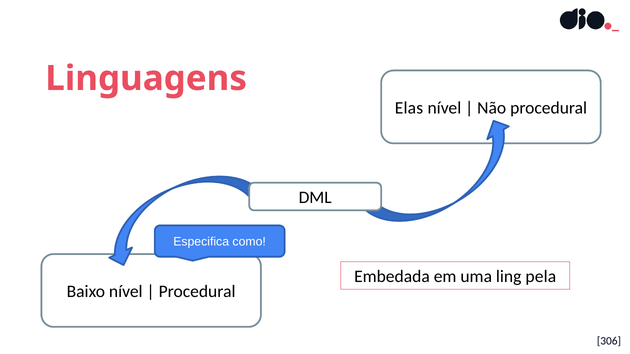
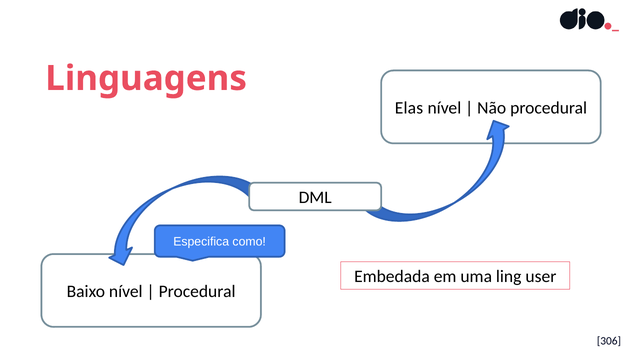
pela: pela -> user
